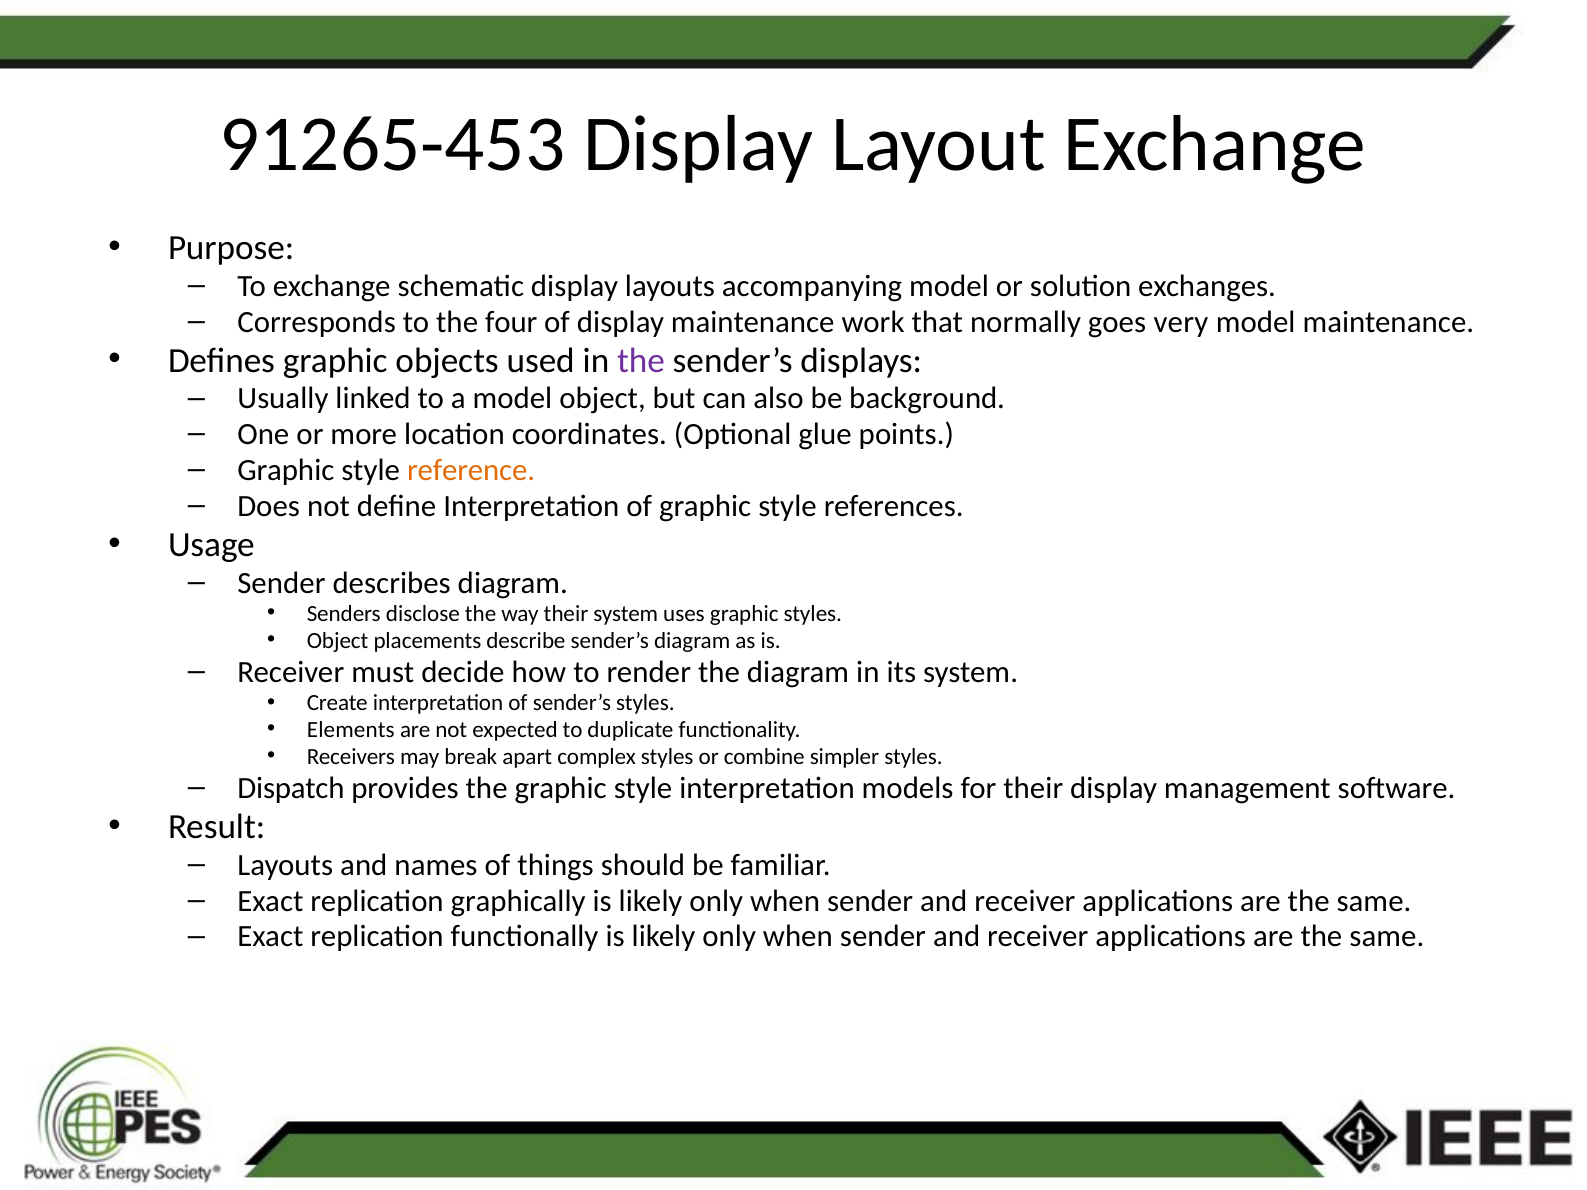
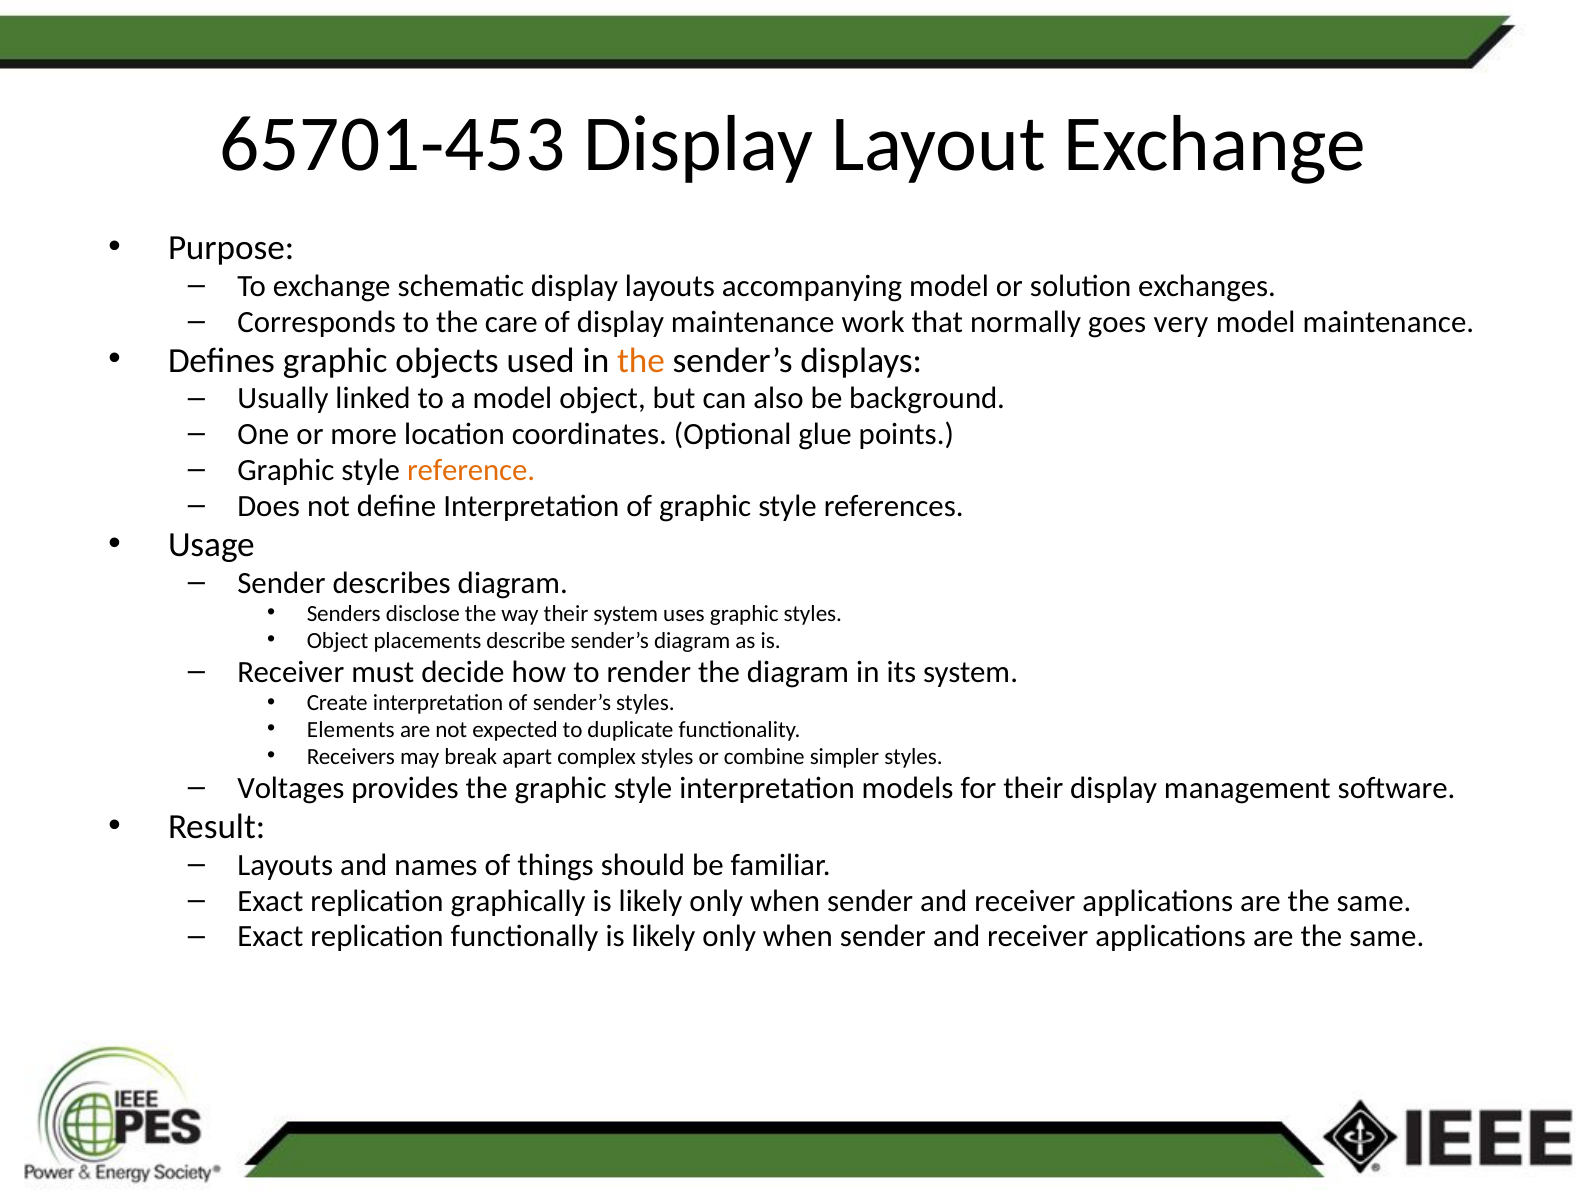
91265-453: 91265-453 -> 65701-453
four: four -> care
the at (641, 361) colour: purple -> orange
Dispatch: Dispatch -> Voltages
